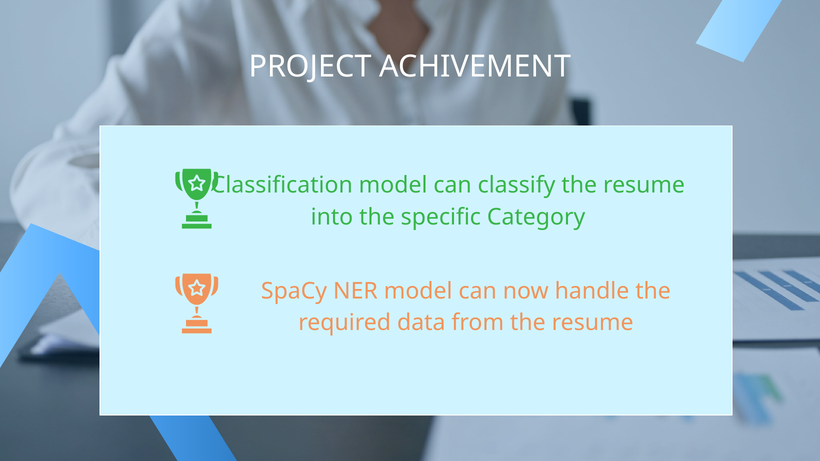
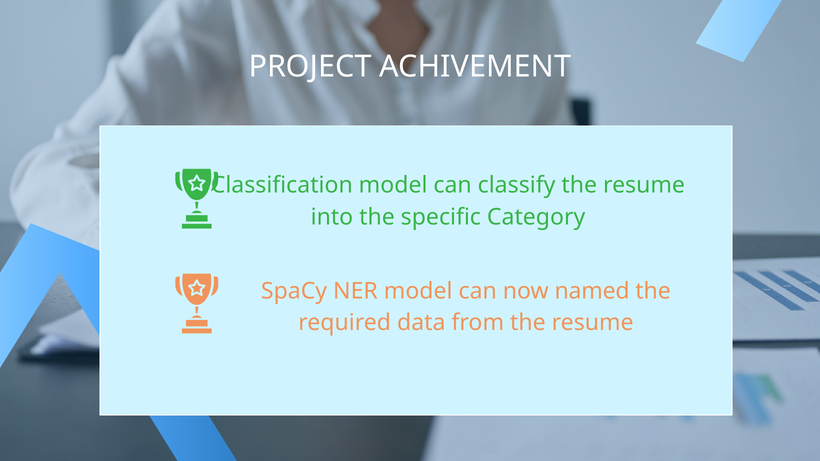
handle: handle -> named
